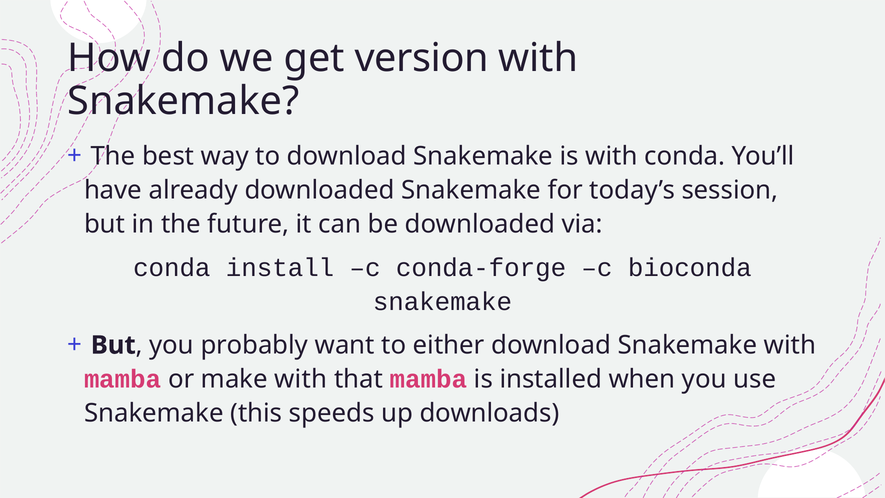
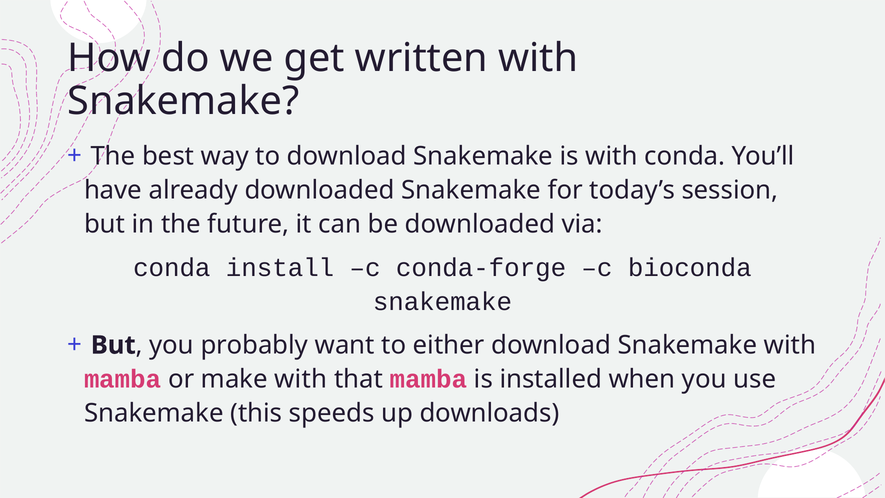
version: version -> written
